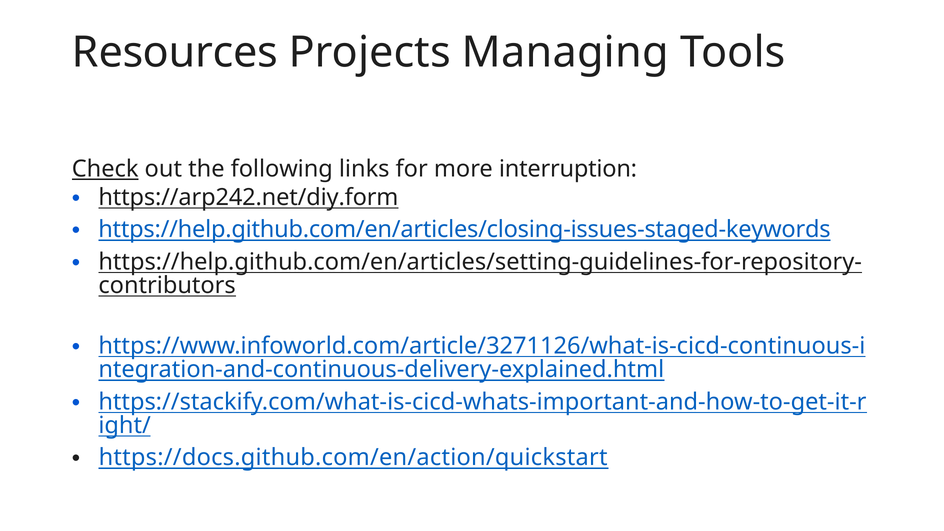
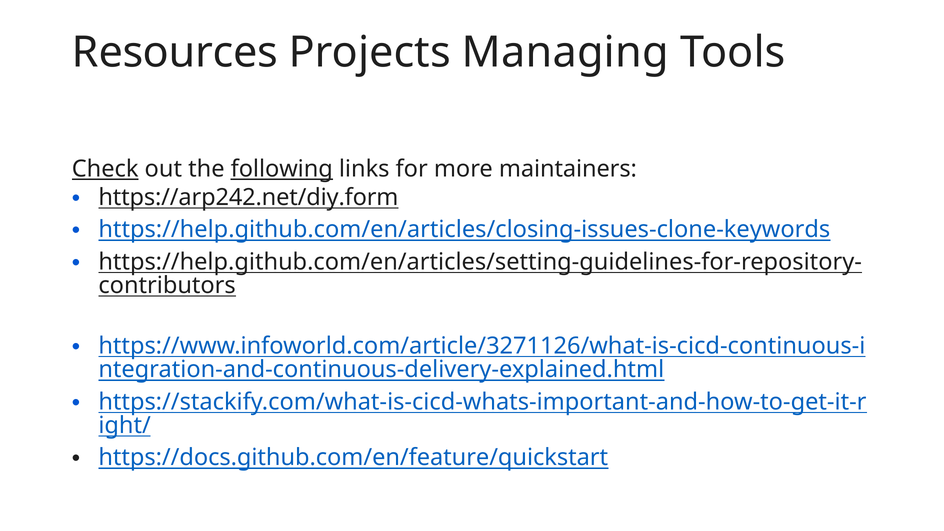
following underline: none -> present
interruption: interruption -> maintainers
https://help.github.com/en/articles/closing-issues-staged-keywords: https://help.github.com/en/articles/closing-issues-staged-keywords -> https://help.github.com/en/articles/closing-issues-clone-keywords
https://docs.github.com/en/action/quickstart: https://docs.github.com/en/action/quickstart -> https://docs.github.com/en/feature/quickstart
